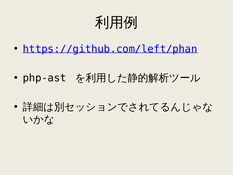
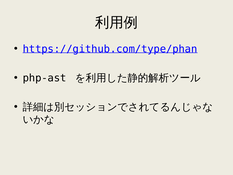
https://github.com/left/phan: https://github.com/left/phan -> https://github.com/type/phan
